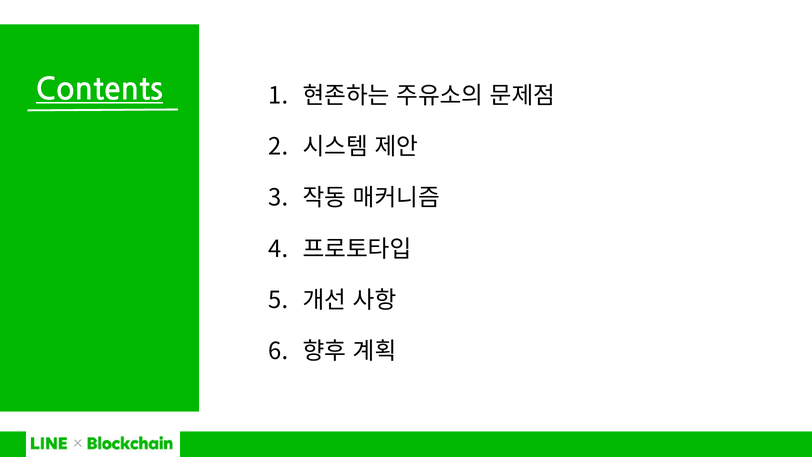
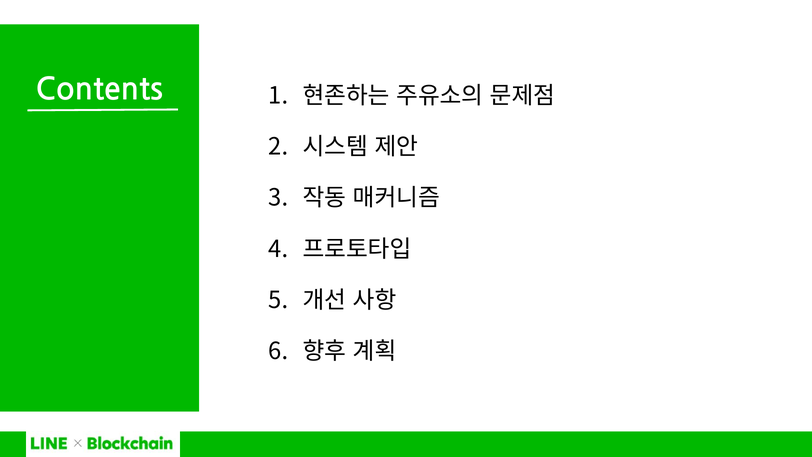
Contents underline: present -> none
